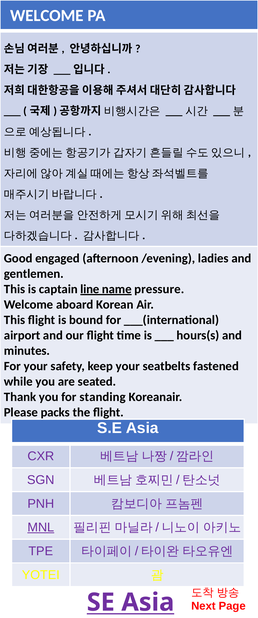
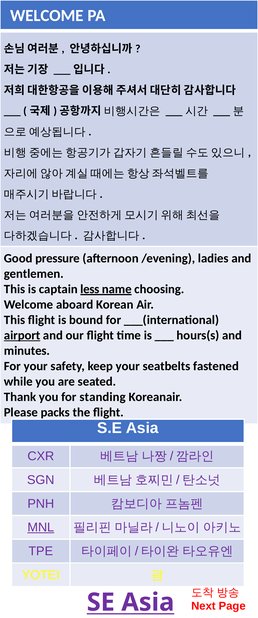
engaged: engaged -> pressure
line: line -> less
pressure: pressure -> choosing
airport underline: none -> present
